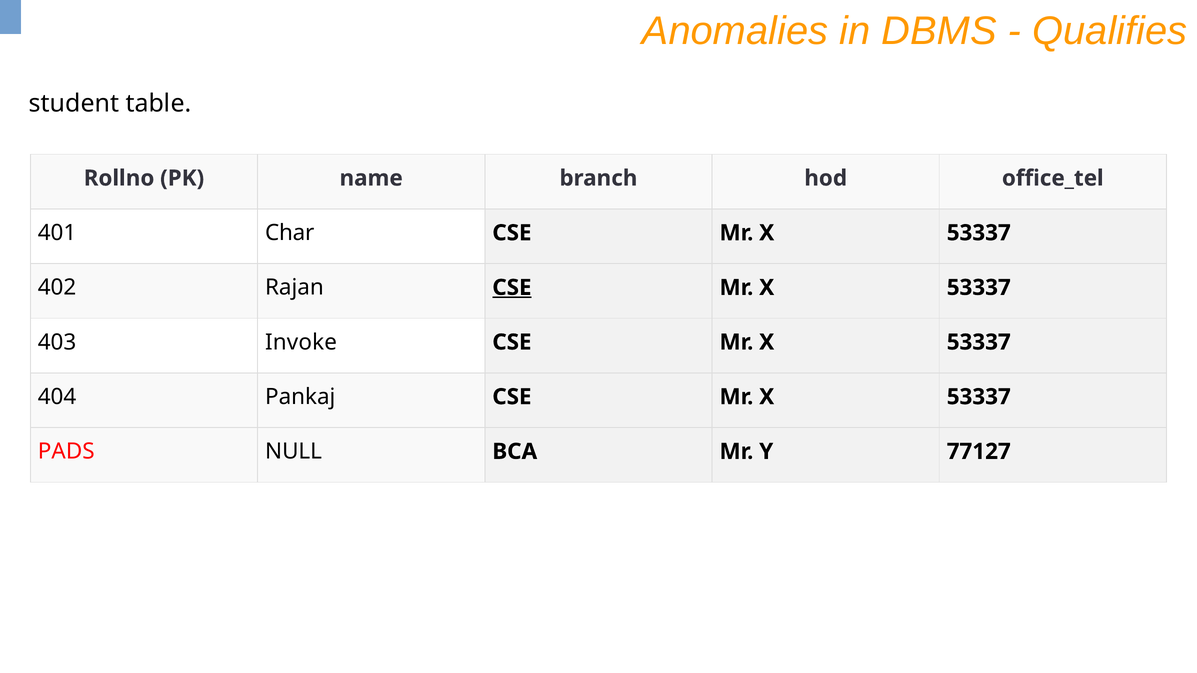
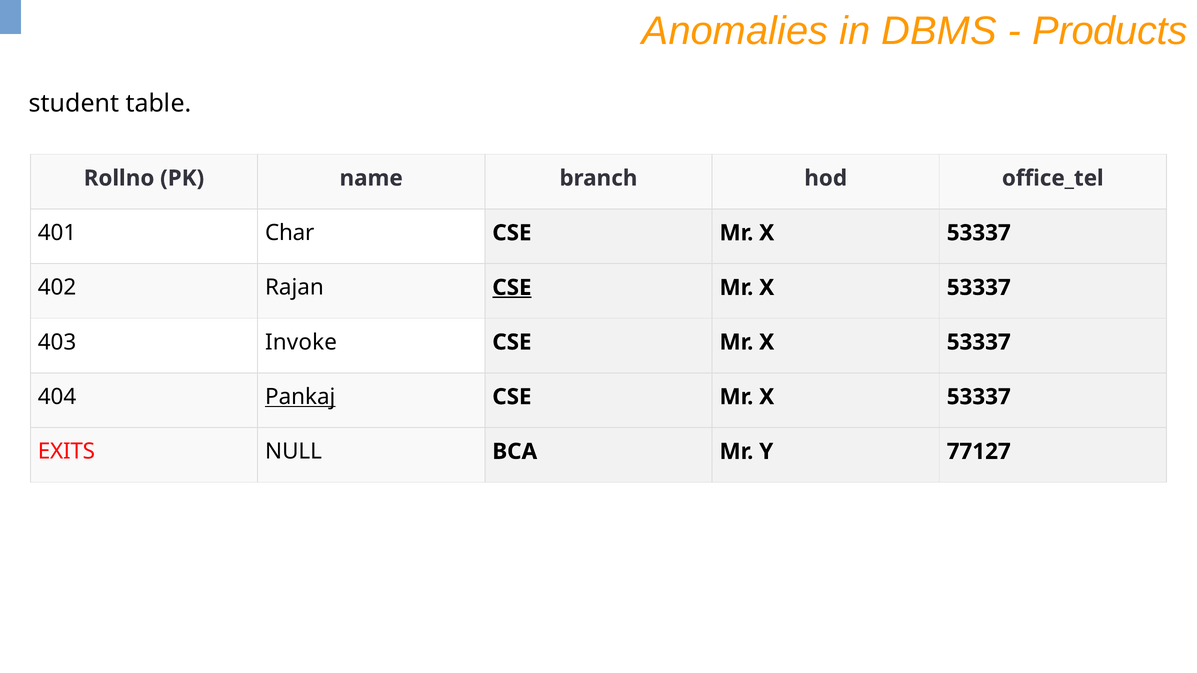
Qualifies: Qualifies -> Products
Pankaj underline: none -> present
PADS: PADS -> EXITS
